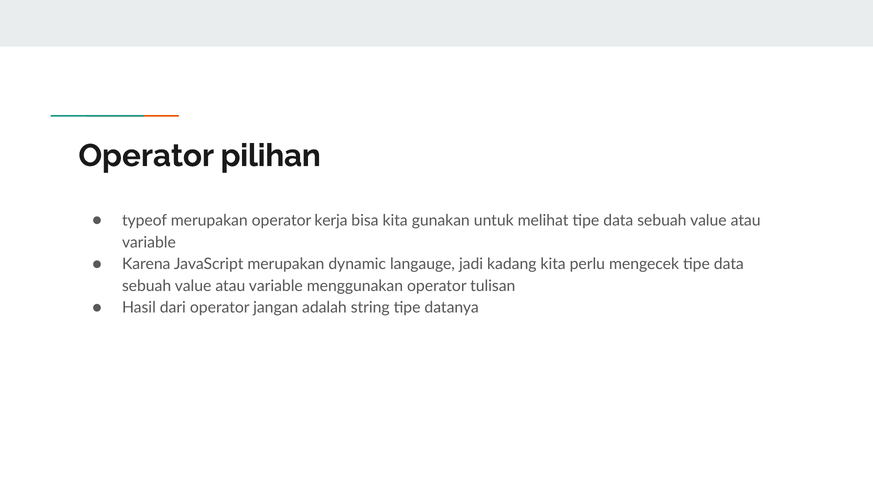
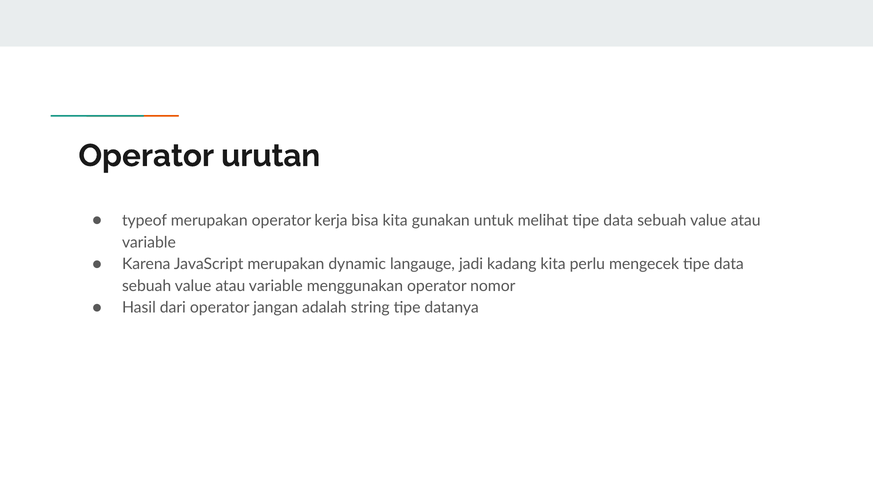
pilihan: pilihan -> urutan
tulisan: tulisan -> nomor
